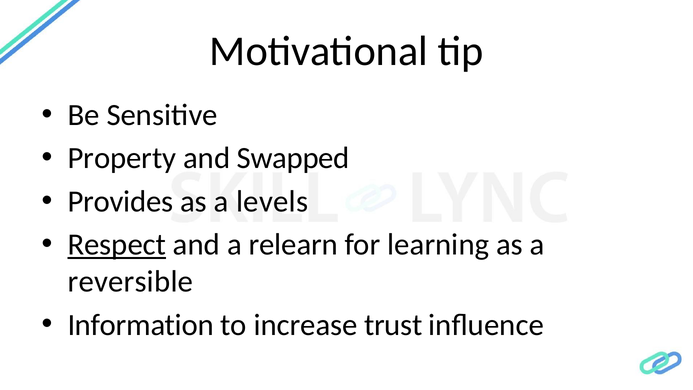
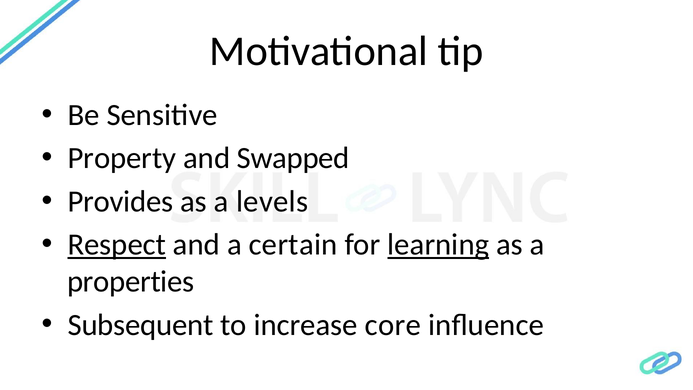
relearn: relearn -> certain
learning underline: none -> present
reversible: reversible -> properties
Information: Information -> Subsequent
trust: trust -> core
